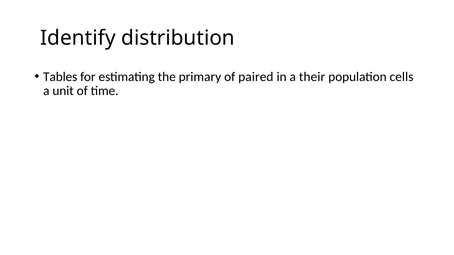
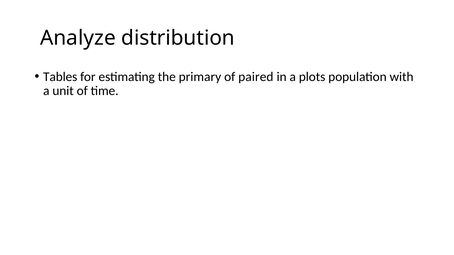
Identify: Identify -> Analyze
their: their -> plots
cells: cells -> with
